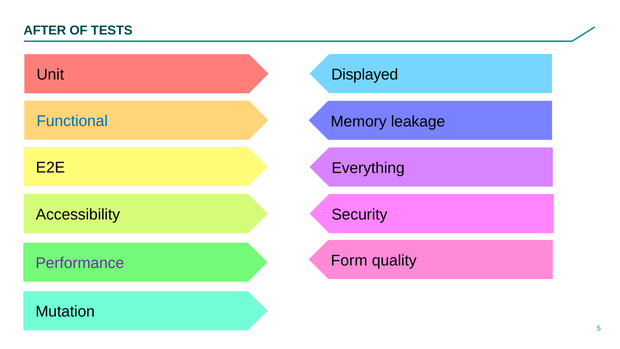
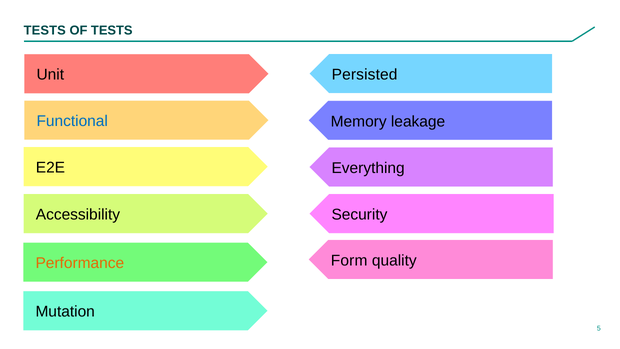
AFTER at (45, 31): AFTER -> TESTS
Displayed: Displayed -> Persisted
Performance colour: purple -> orange
